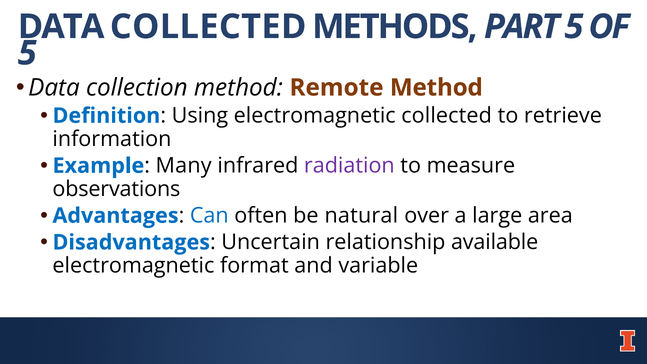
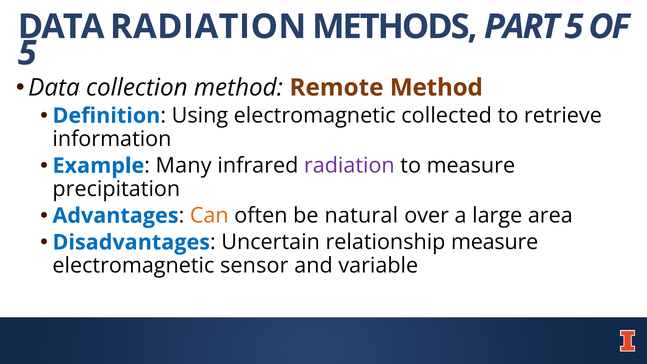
DATA COLLECTED: COLLECTED -> RADIATION
observations: observations -> precipitation
Can colour: blue -> orange
relationship available: available -> measure
format: format -> sensor
